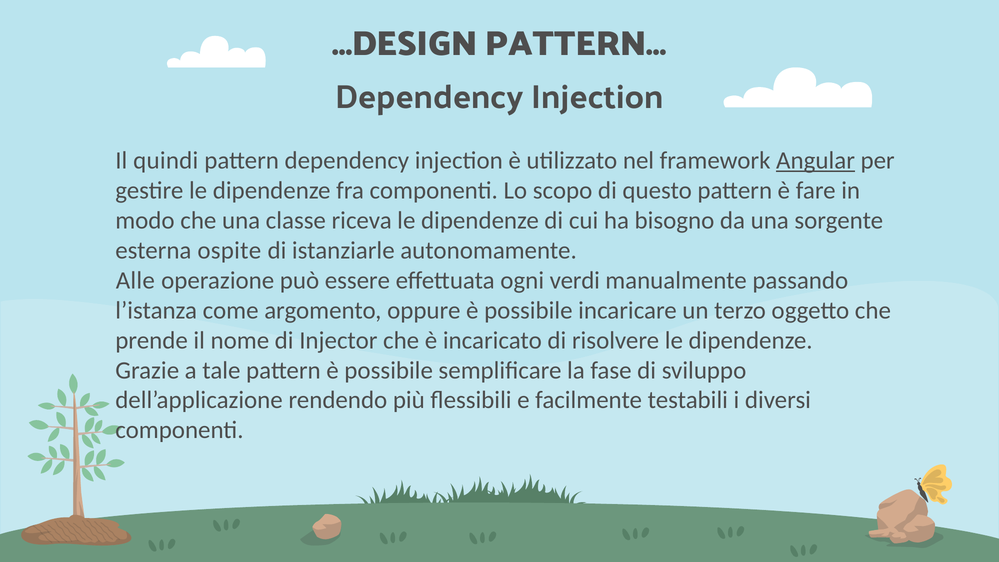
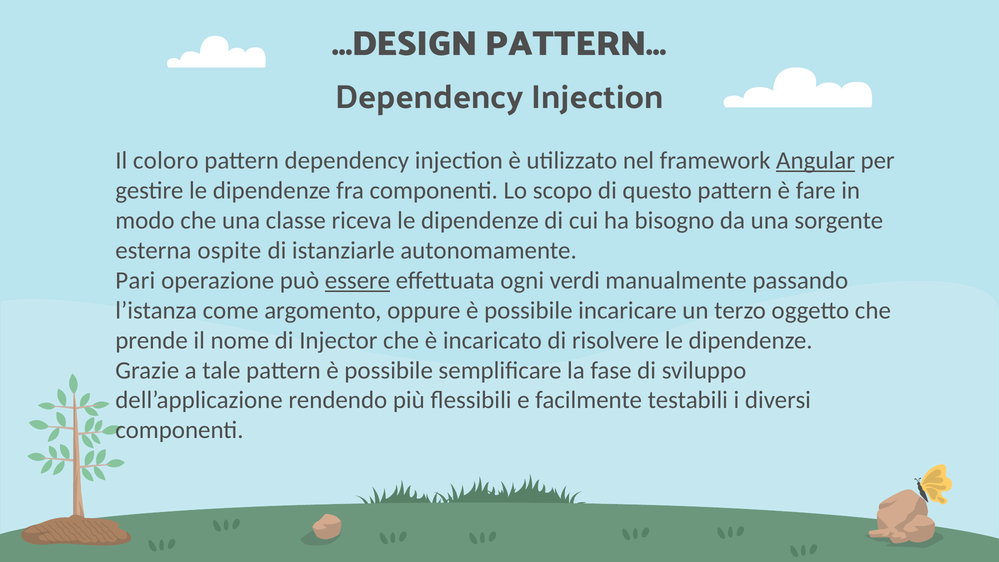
quindi: quindi -> coloro
Alle: Alle -> Pari
essere underline: none -> present
